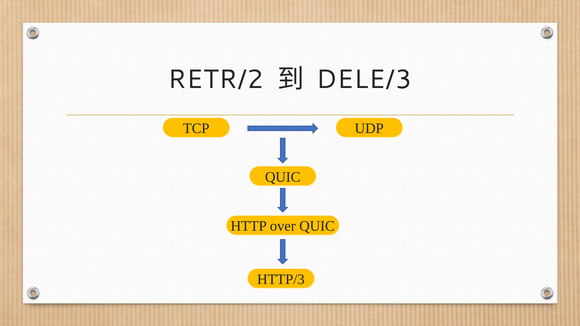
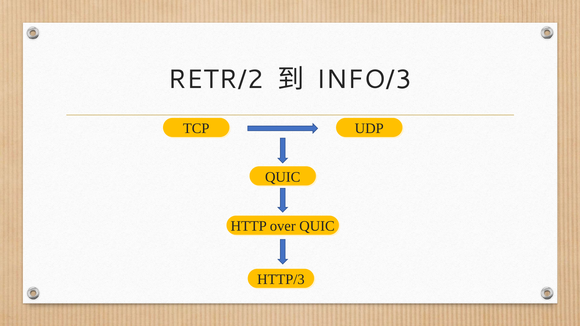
DELE/3: DELE/3 -> INFO/3
